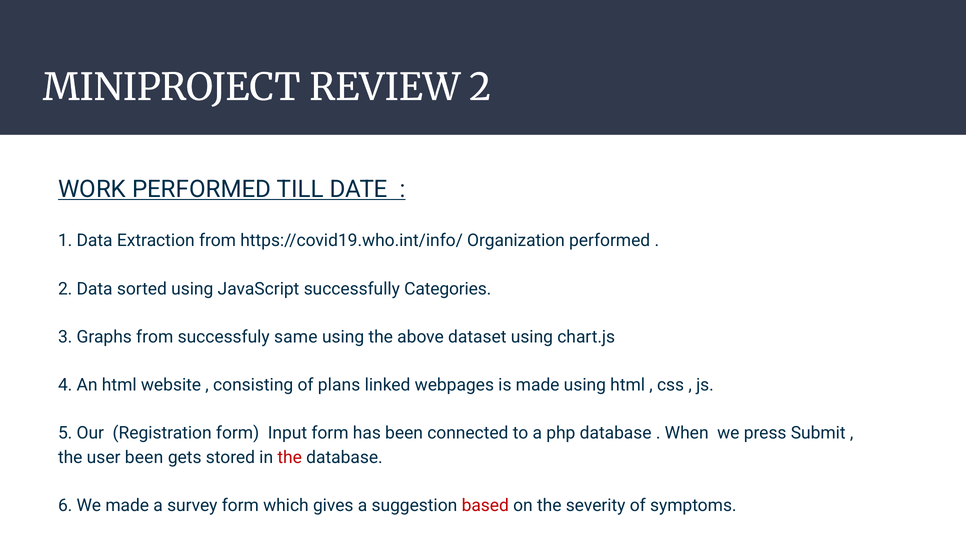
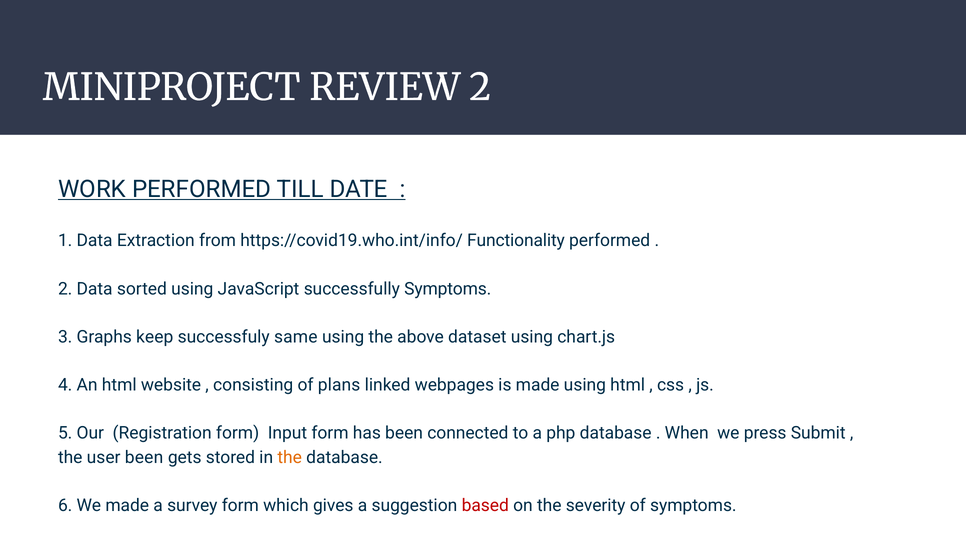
Organization: Organization -> Functionality
successfully Categories: Categories -> Symptoms
Graphs from: from -> keep
the at (290, 458) colour: red -> orange
